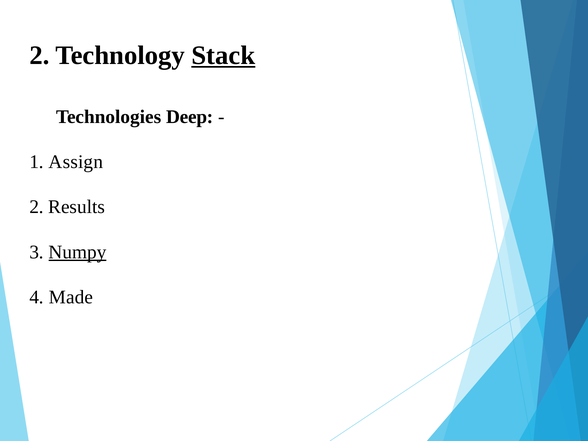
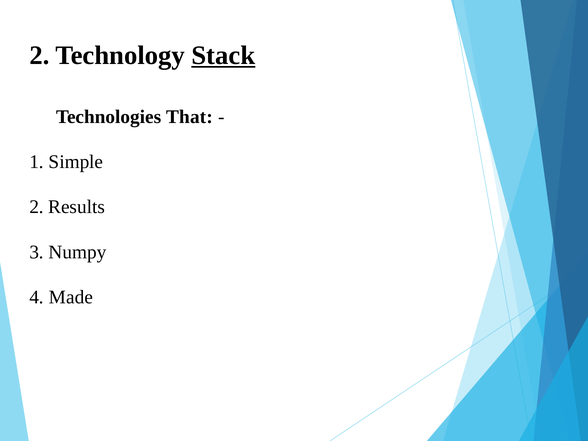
Deep: Deep -> That
Assign: Assign -> Simple
Numpy underline: present -> none
